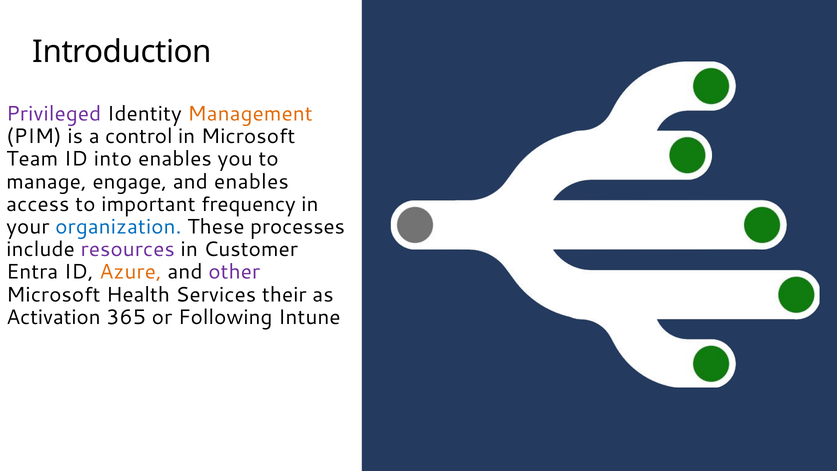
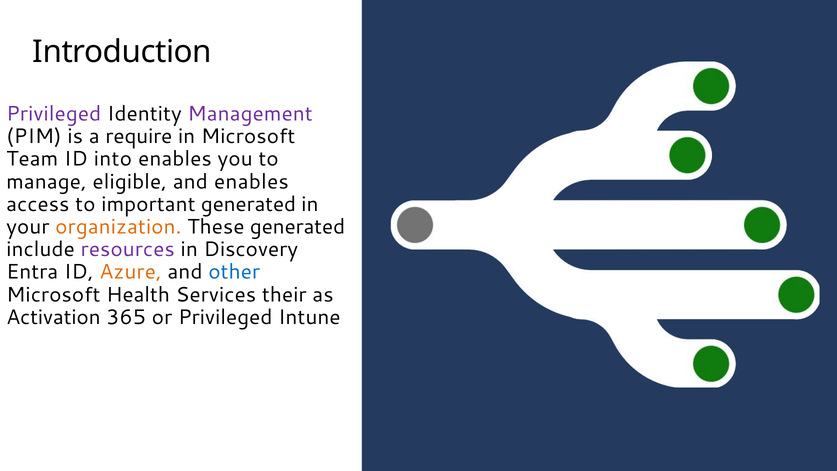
Management colour: orange -> purple
control: control -> require
engage: engage -> eligible
important frequency: frequency -> generated
organization colour: blue -> orange
These processes: processes -> generated
Customer: Customer -> Discovery
other colour: purple -> blue
or Following: Following -> Privileged
